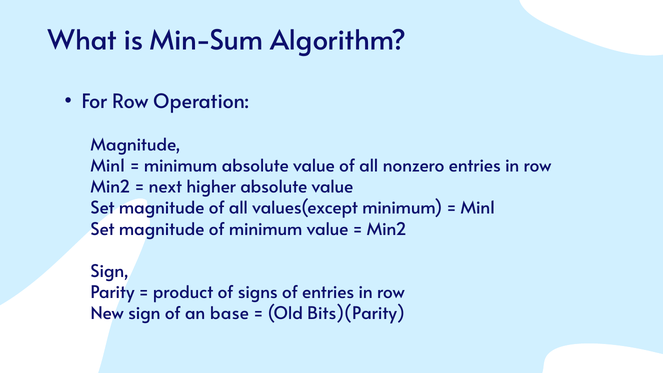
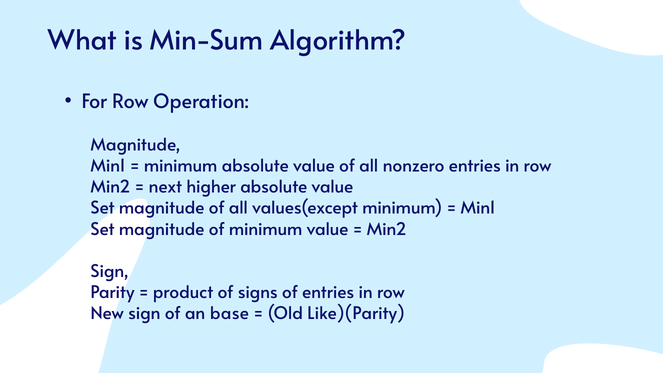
Bits)(Parity: Bits)(Parity -> Like)(Parity
